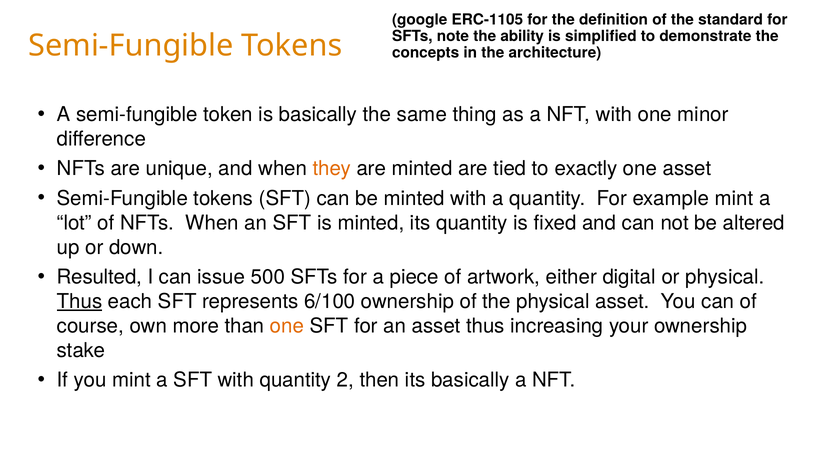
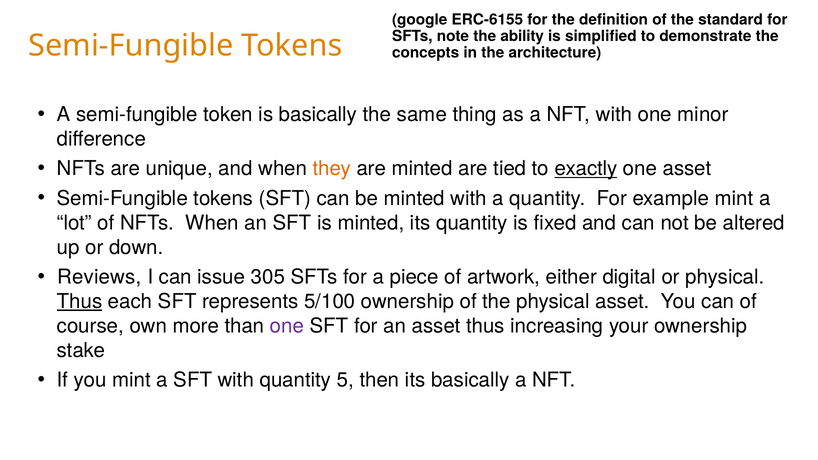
ERC-1105: ERC-1105 -> ERC-6155
exactly underline: none -> present
Resulted: Resulted -> Reviews
500: 500 -> 305
6/100: 6/100 -> 5/100
one at (287, 326) colour: orange -> purple
2: 2 -> 5
